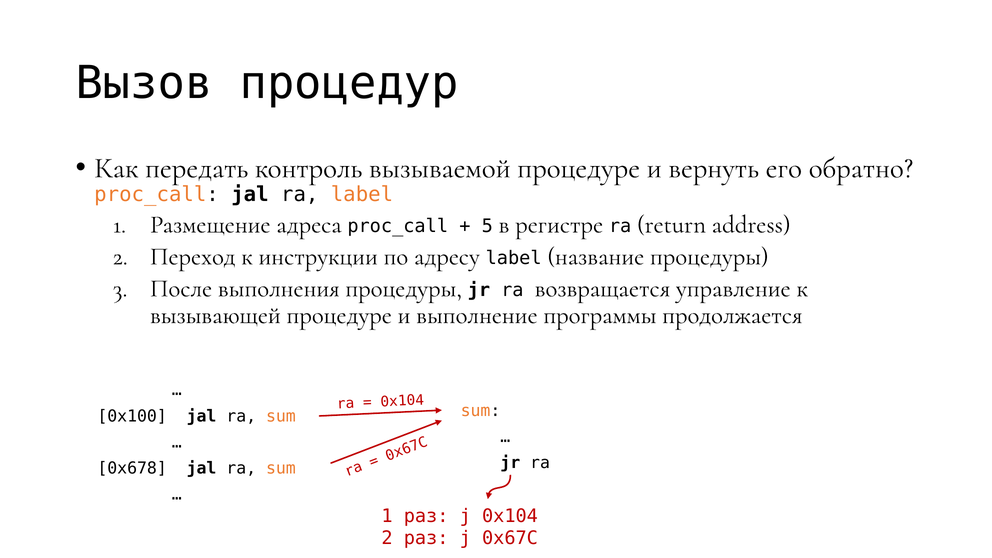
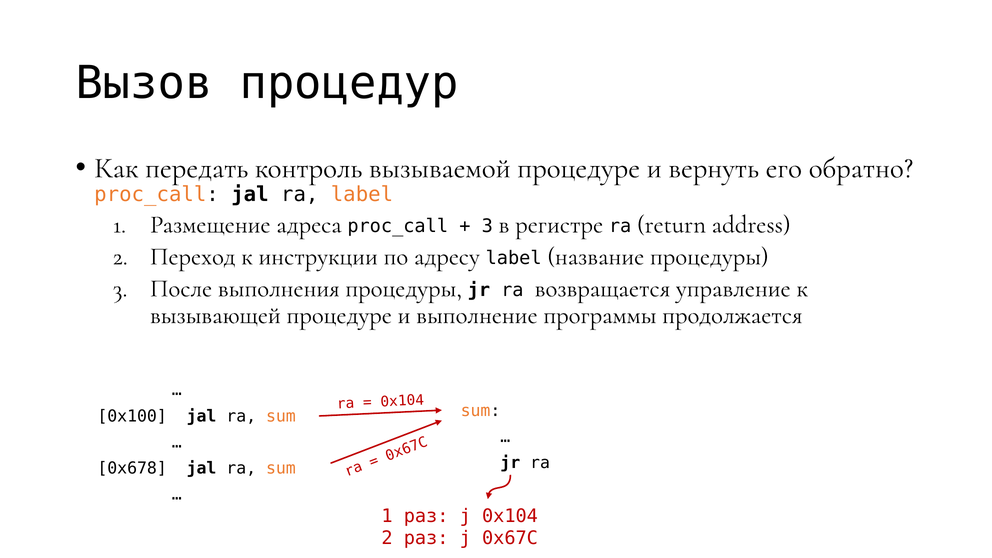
5 at (487, 226): 5 -> 3
